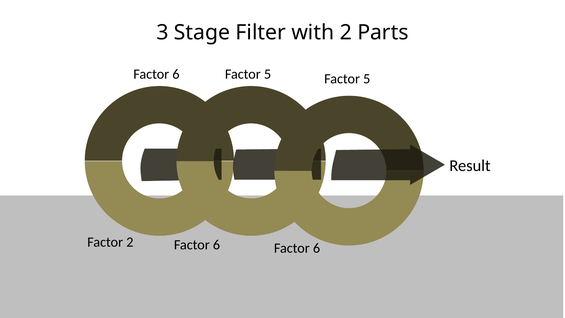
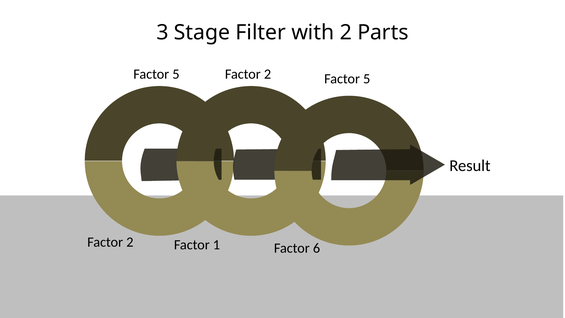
6 at (176, 74): 6 -> 5
5 at (267, 74): 5 -> 2
6 at (216, 245): 6 -> 1
